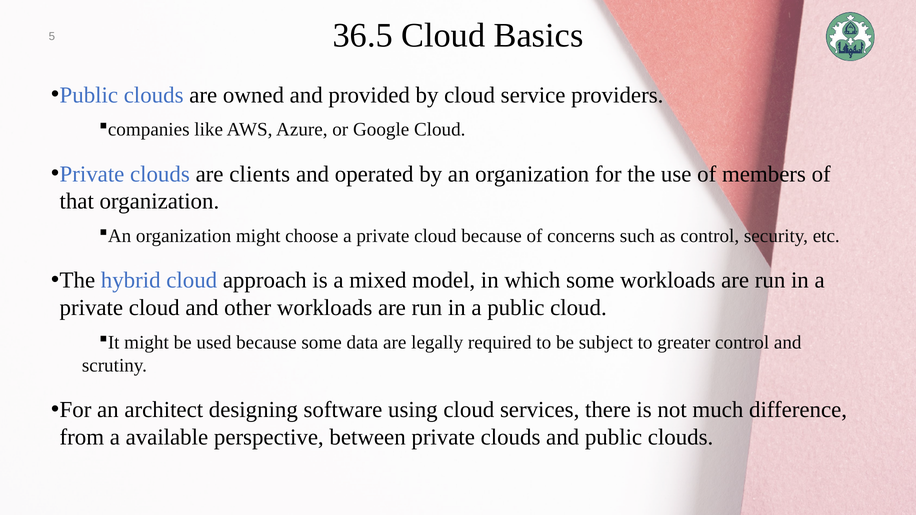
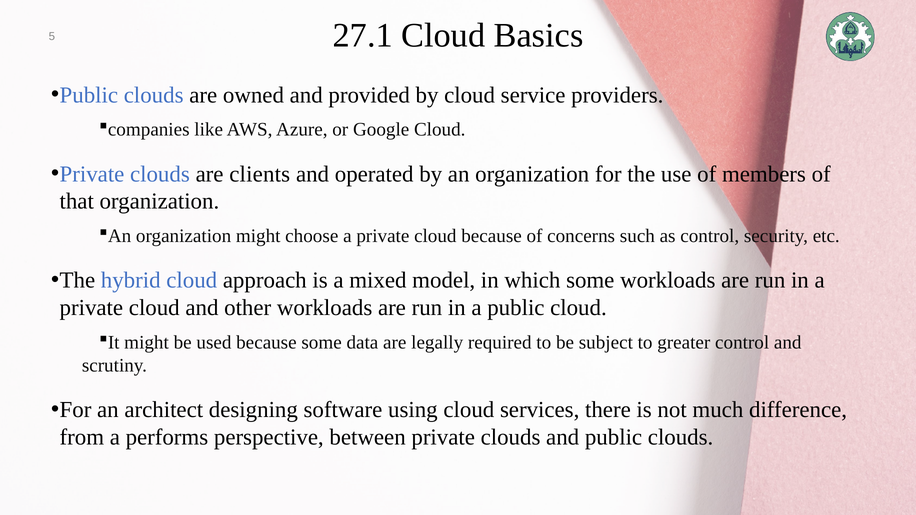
36.5: 36.5 -> 27.1
available: available -> performs
